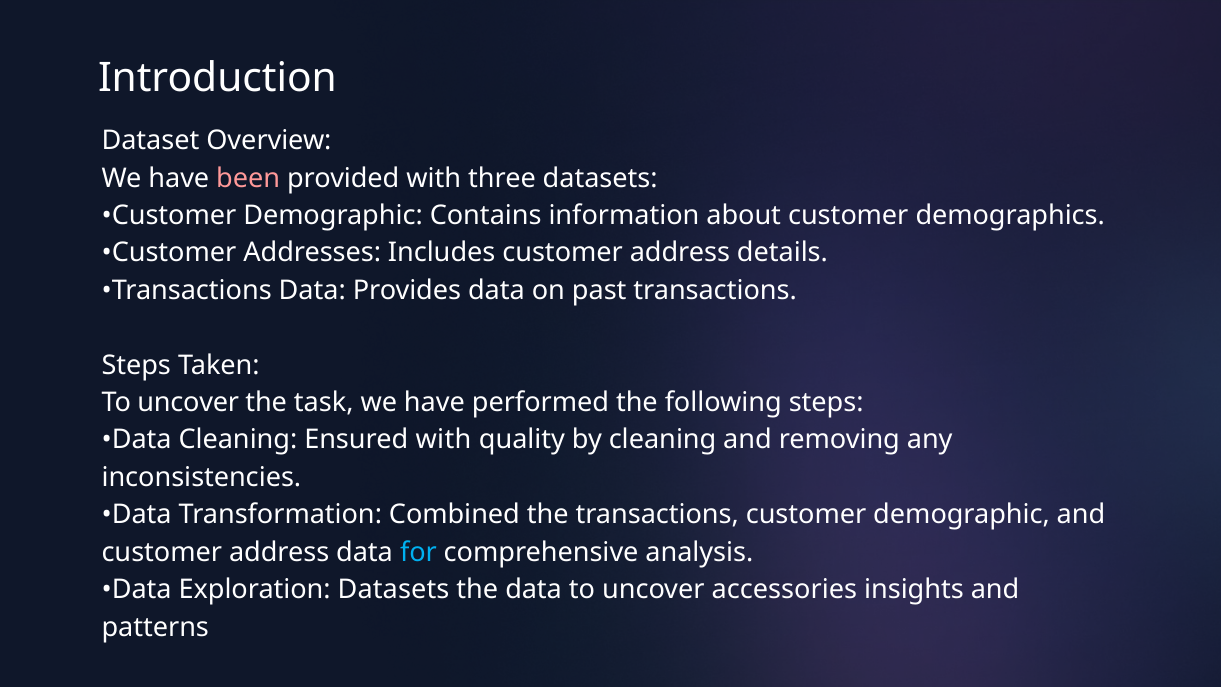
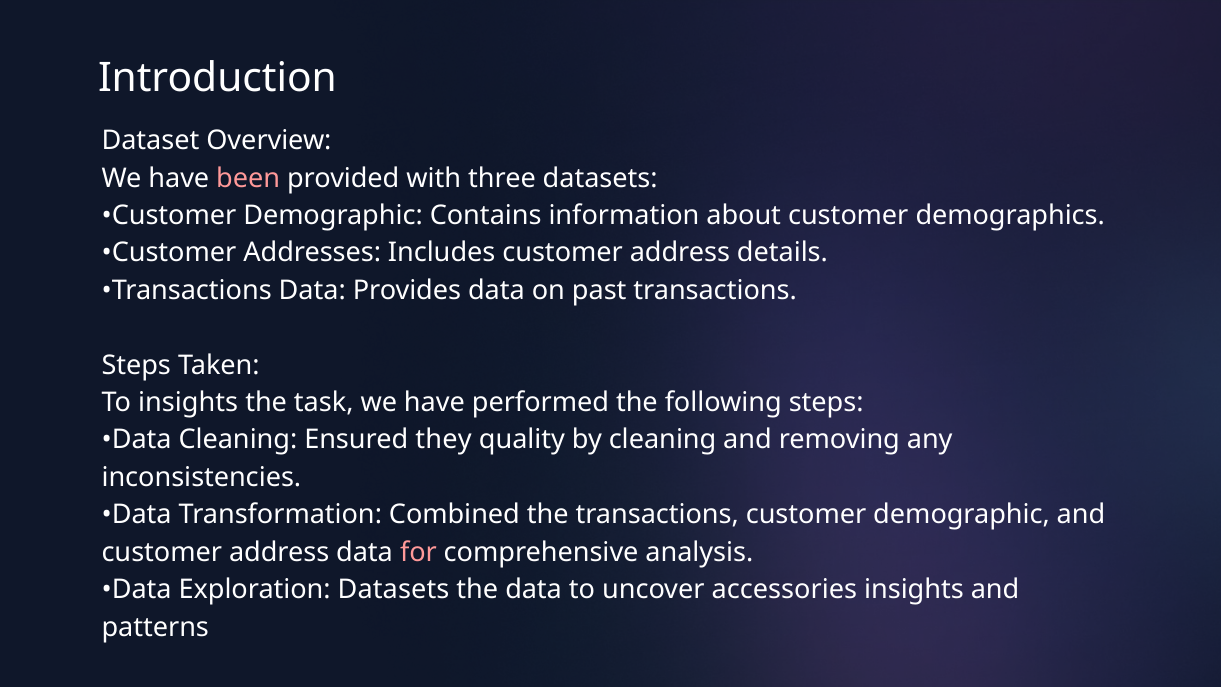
uncover at (188, 403): uncover -> insights
Ensured with: with -> they
for colour: light blue -> pink
